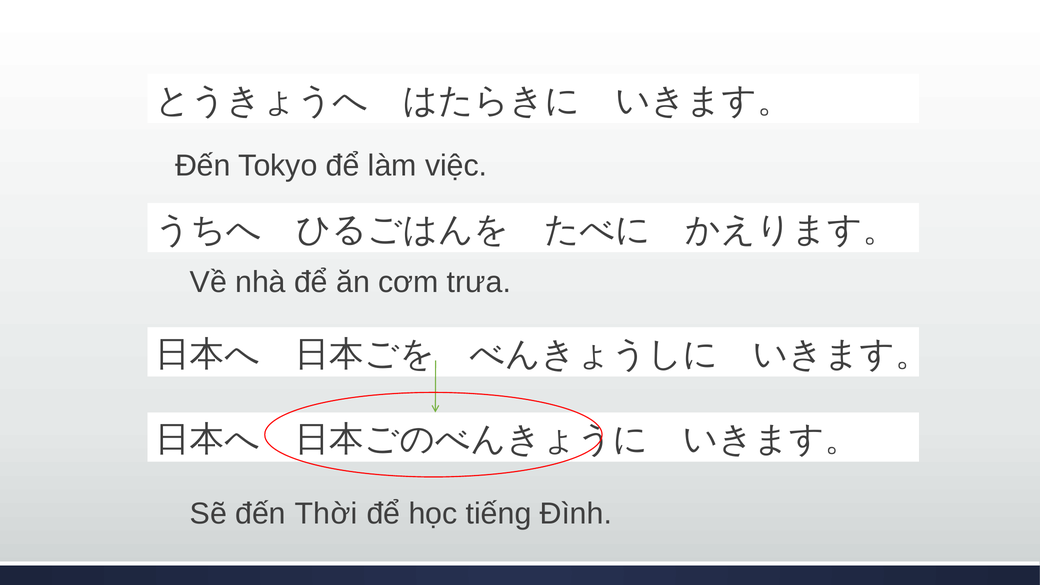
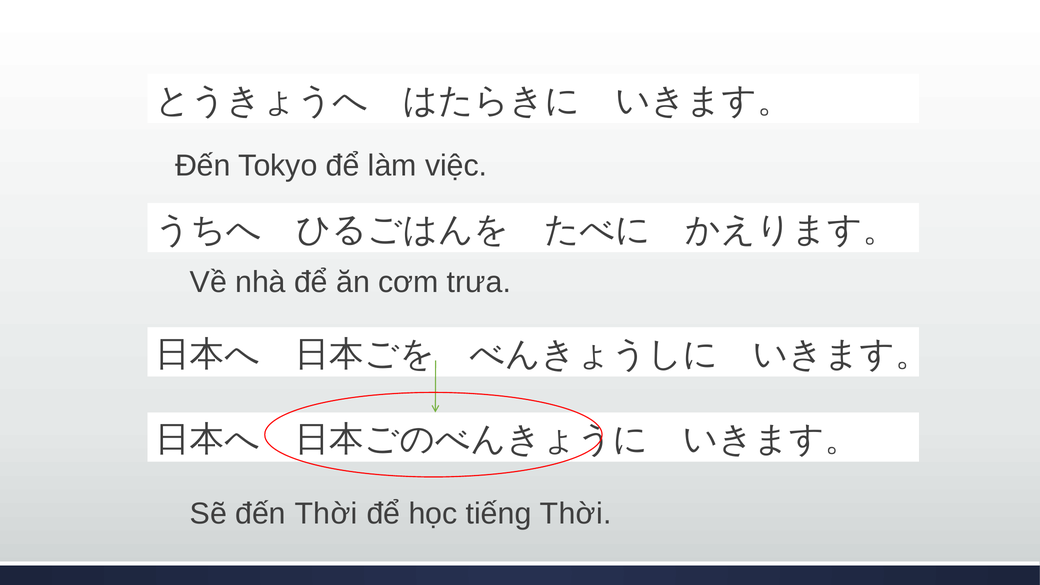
tiếng Đình: Đình -> Thời
